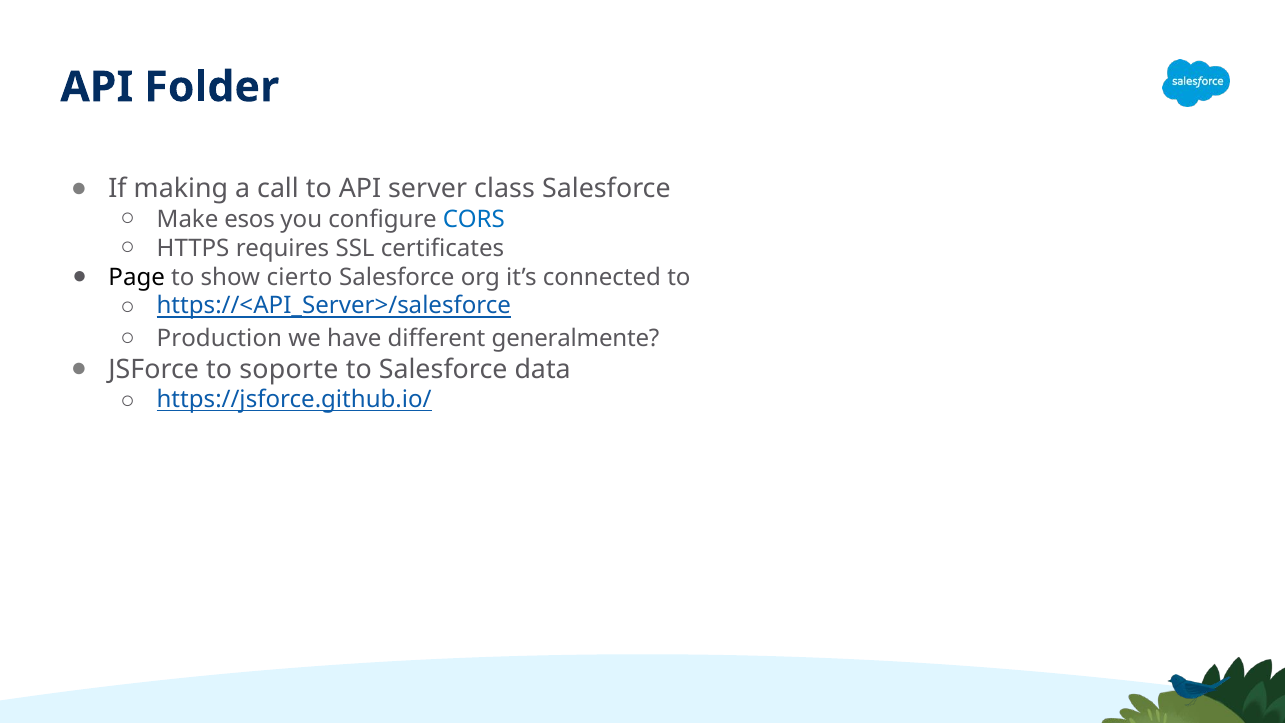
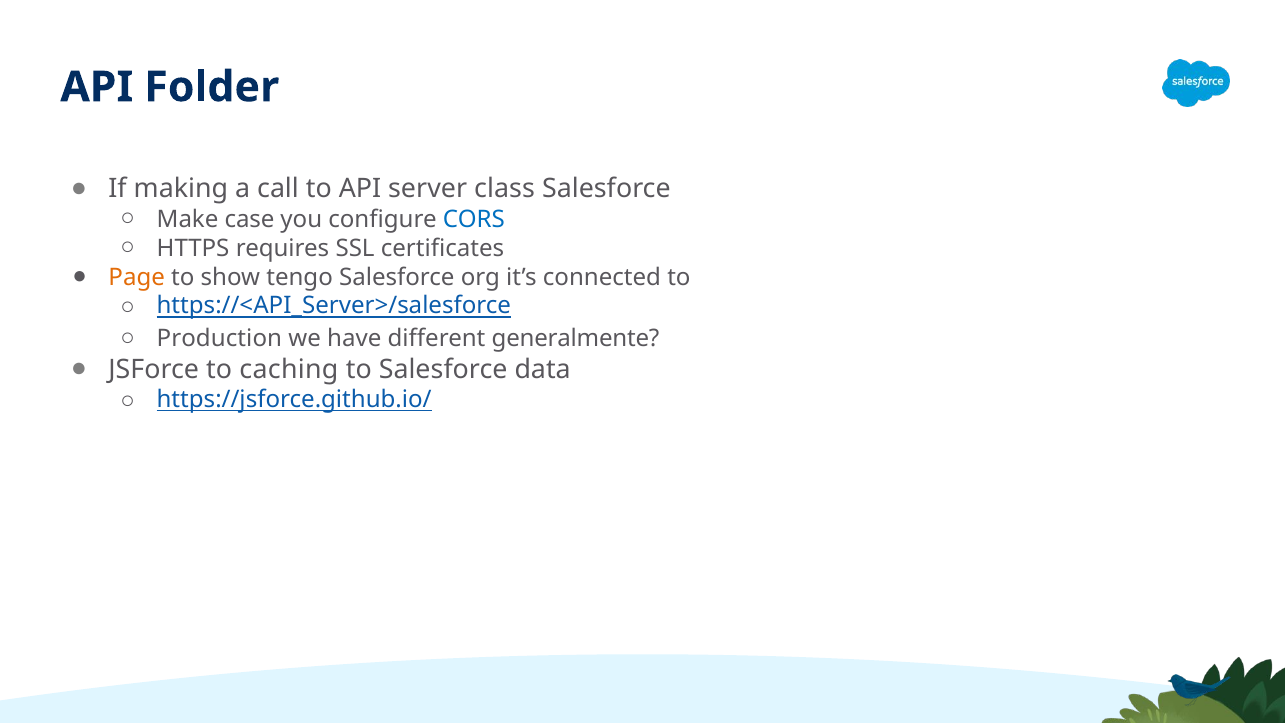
esos: esos -> case
Page colour: black -> orange
cierto: cierto -> tengo
soporte: soporte -> caching
